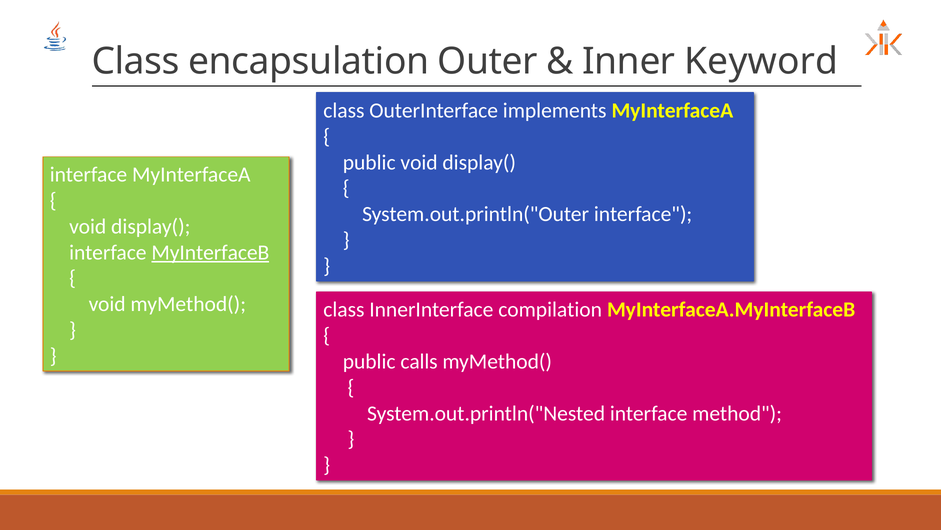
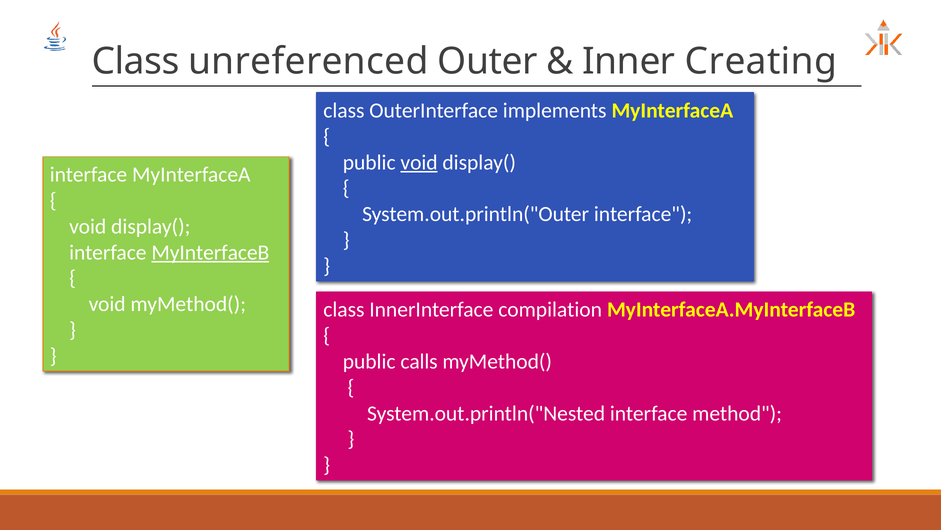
encapsulation: encapsulation -> unreferenced
Keyword: Keyword -> Creating
void at (419, 162) underline: none -> present
